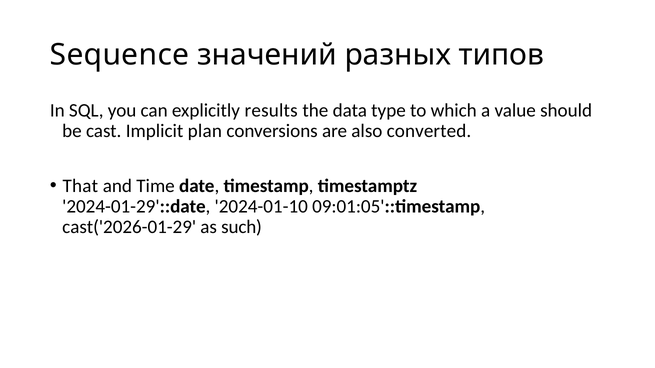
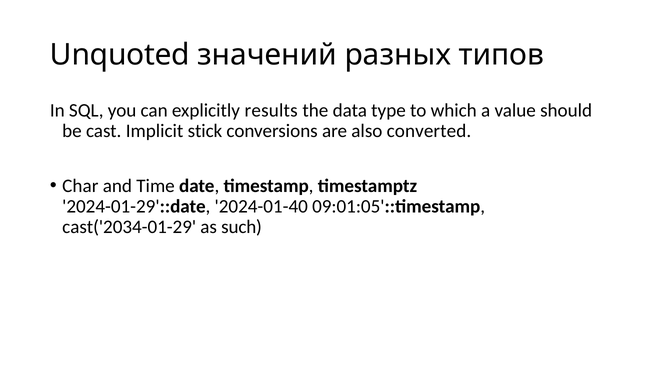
Sequence: Sequence -> Unquoted
plan: plan -> stick
That: That -> Char
2024-01-10: 2024-01-10 -> 2024-01-40
cast('2026-01-29: cast('2026-01-29 -> cast('2034-01-29
